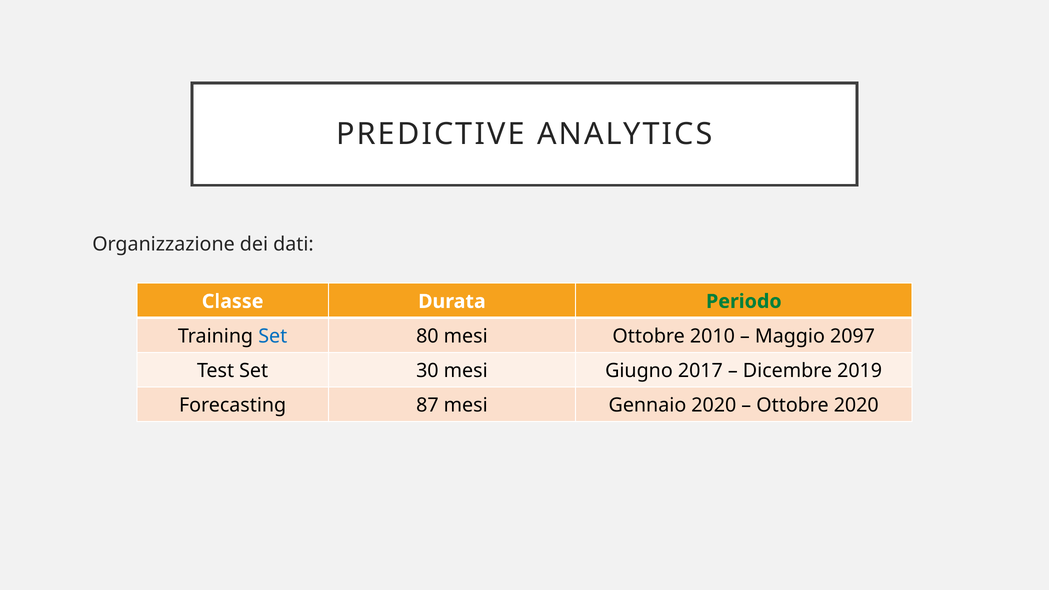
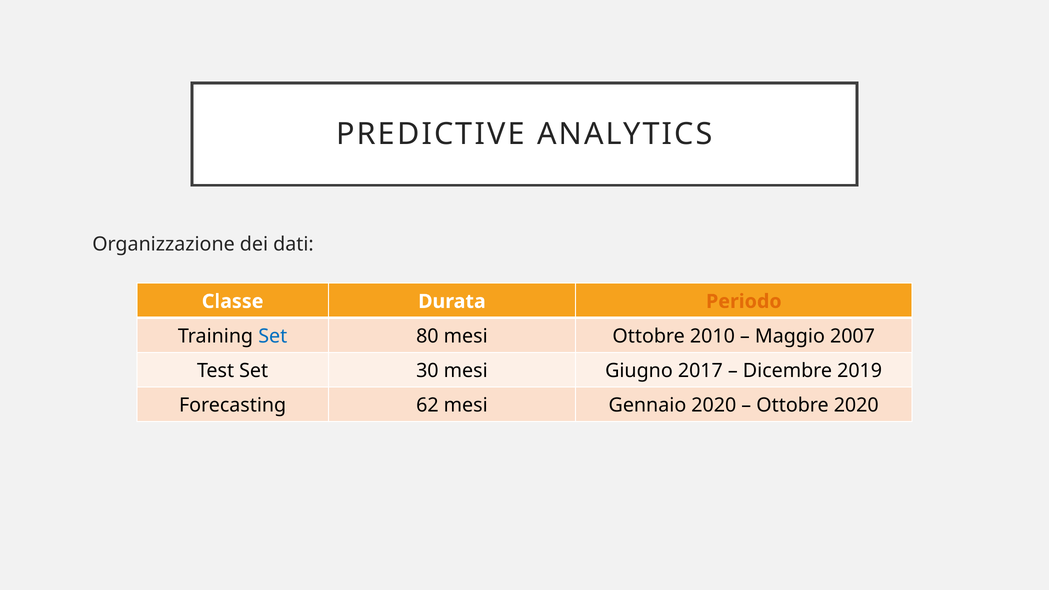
Periodo colour: green -> orange
2097: 2097 -> 2007
87: 87 -> 62
